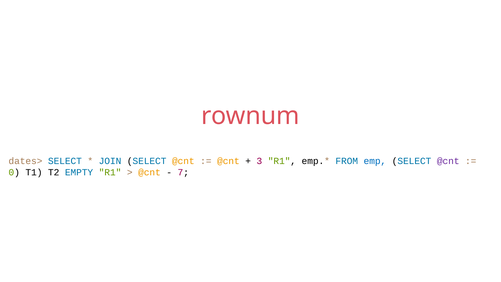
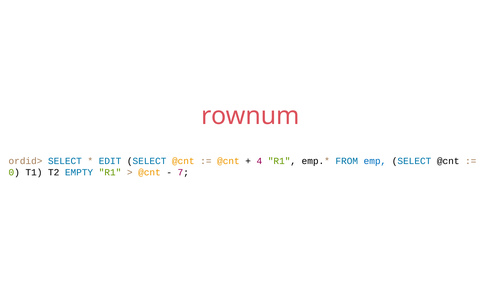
dates>: dates> -> ordid>
JOIN: JOIN -> EDIT
3: 3 -> 4
@cnt at (448, 161) colour: purple -> black
